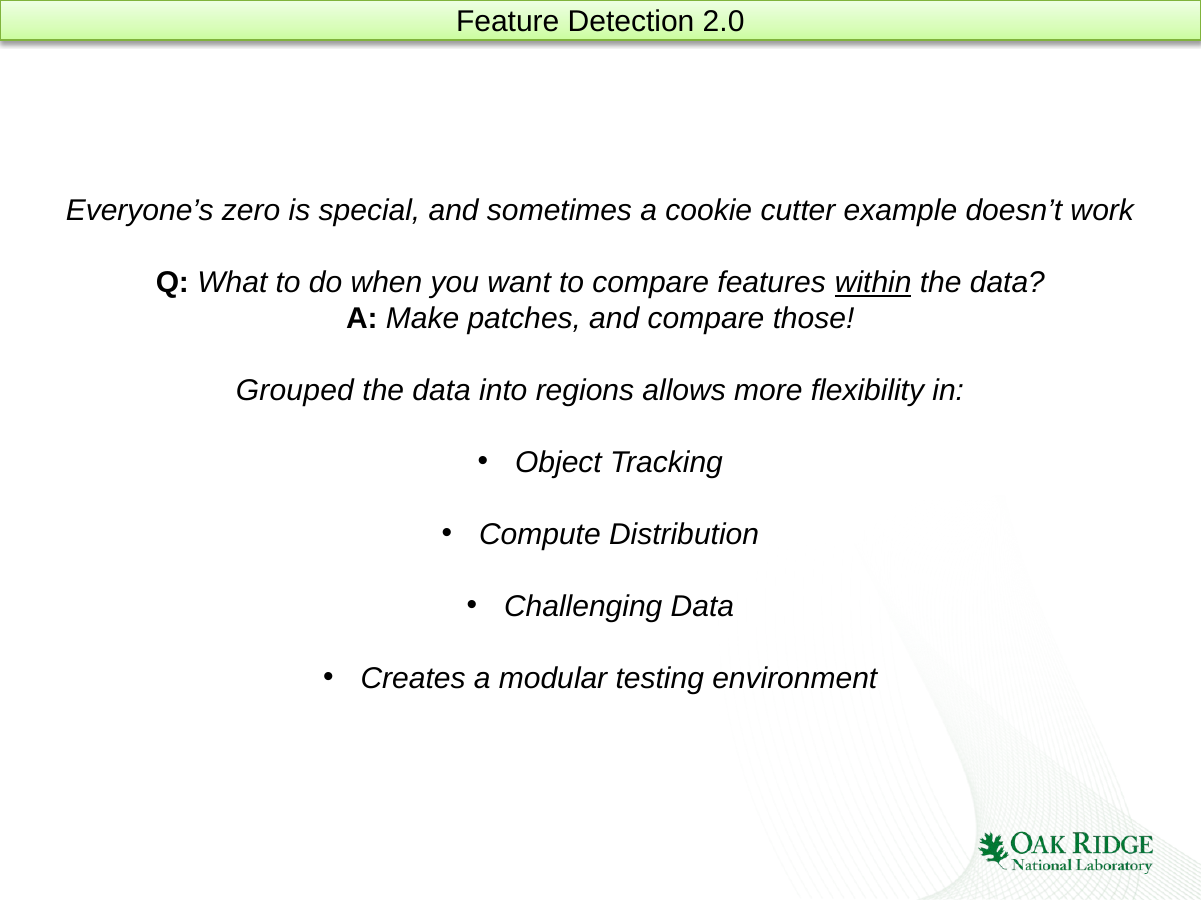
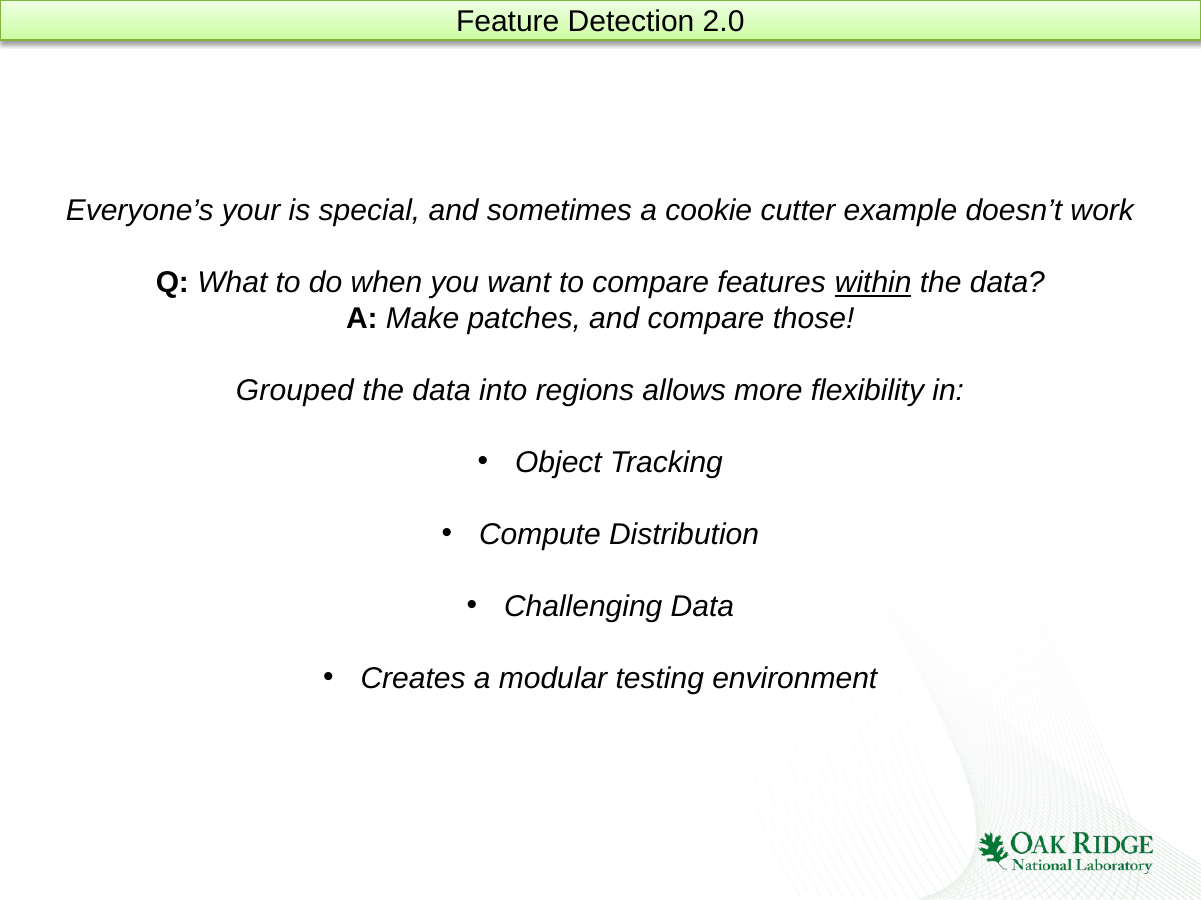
zero: zero -> your
